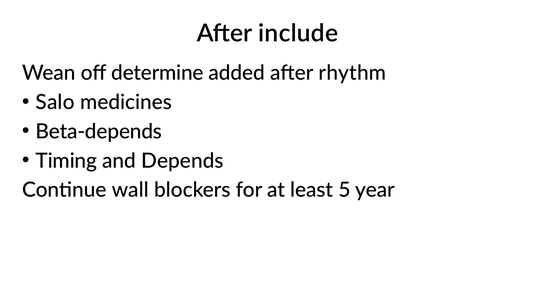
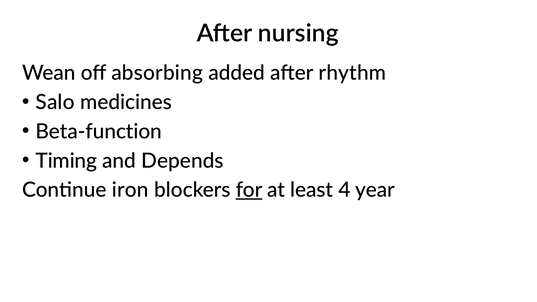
include: include -> nursing
determine: determine -> absorbing
Beta-depends: Beta-depends -> Beta-function
wall: wall -> iron
for underline: none -> present
5: 5 -> 4
